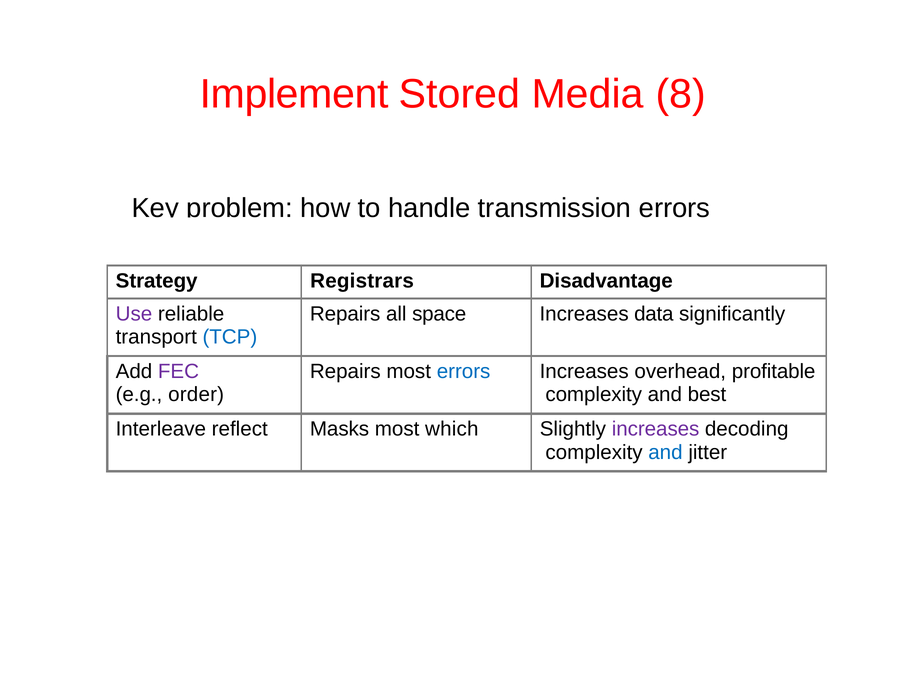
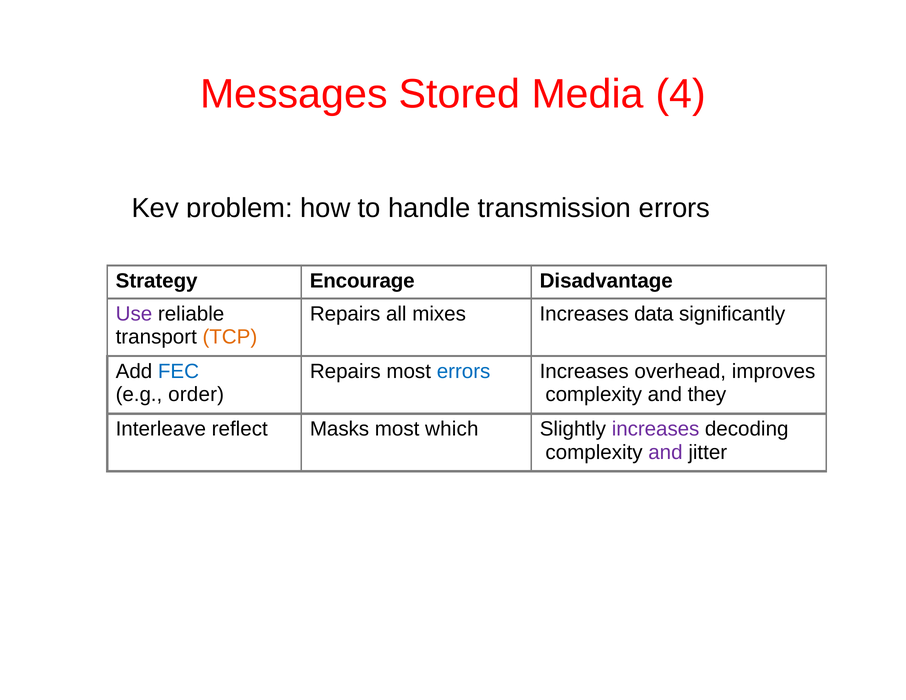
Implement: Implement -> Messages
8: 8 -> 4
Registrars: Registrars -> Encourage
space: space -> mixes
TCP colour: blue -> orange
FEC colour: purple -> blue
profitable: profitable -> improves
best: best -> they
and at (665, 452) colour: blue -> purple
